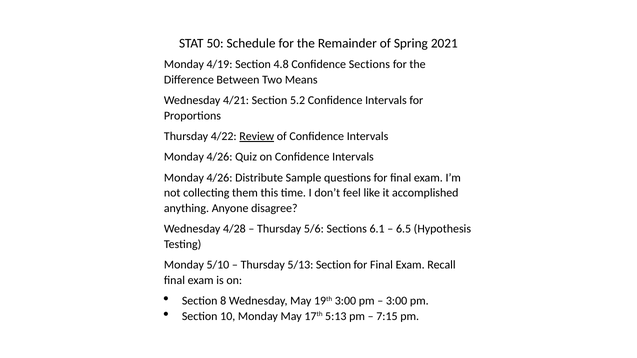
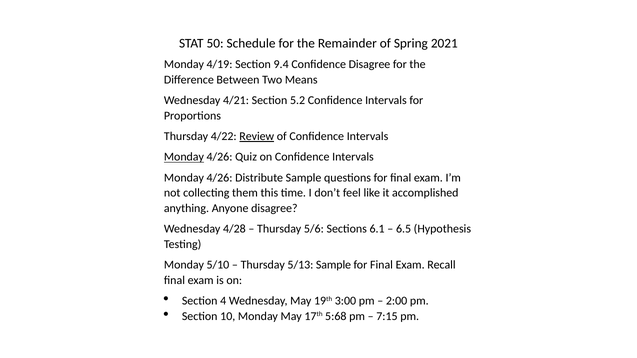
4.8: 4.8 -> 9.4
Confidence Sections: Sections -> Disagree
Monday at (184, 157) underline: none -> present
5/13 Section: Section -> Sample
8: 8 -> 4
3:00 at (397, 301): 3:00 -> 2:00
5:13: 5:13 -> 5:68
